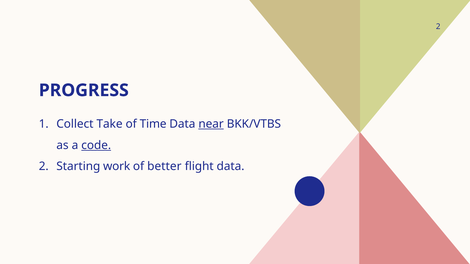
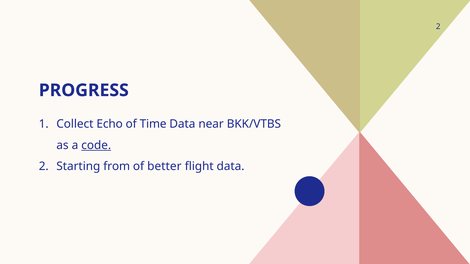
Take: Take -> Echo
near underline: present -> none
work: work -> from
